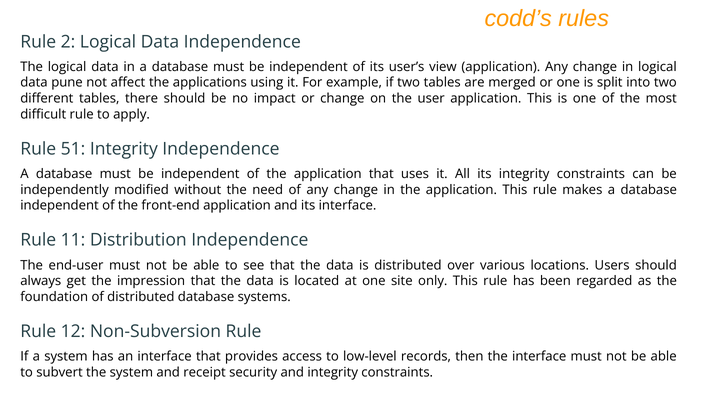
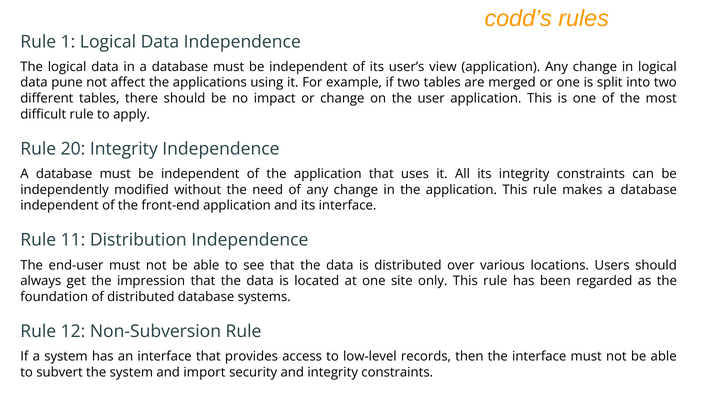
2: 2 -> 1
51: 51 -> 20
receipt: receipt -> import
